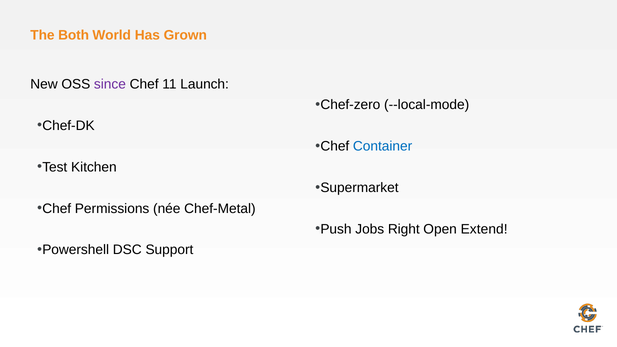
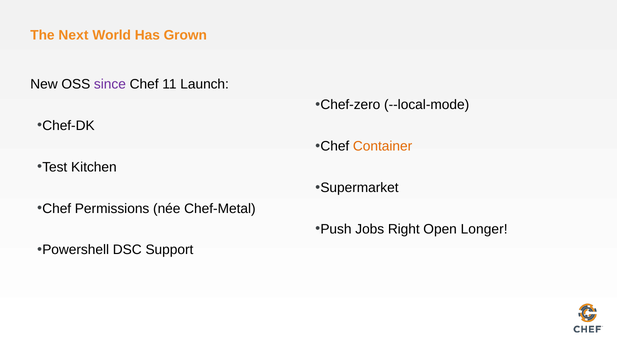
Both: Both -> Next
Container colour: blue -> orange
Extend: Extend -> Longer
